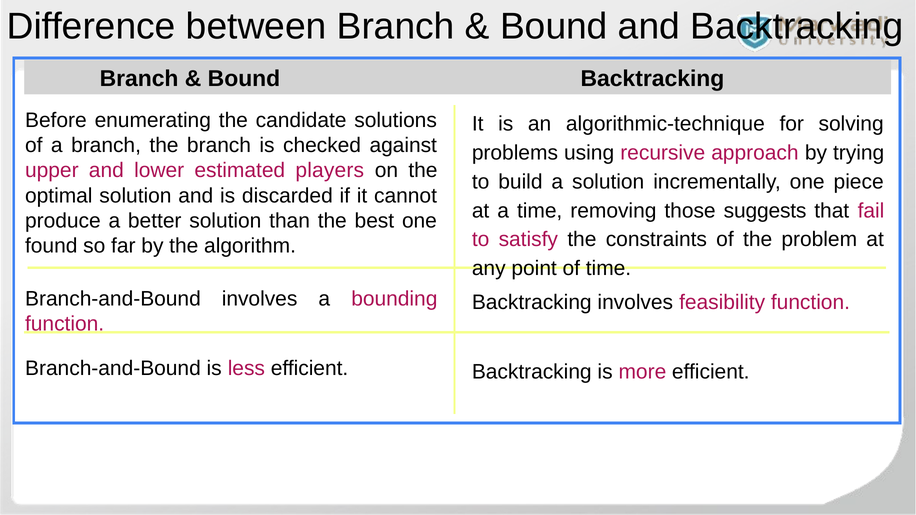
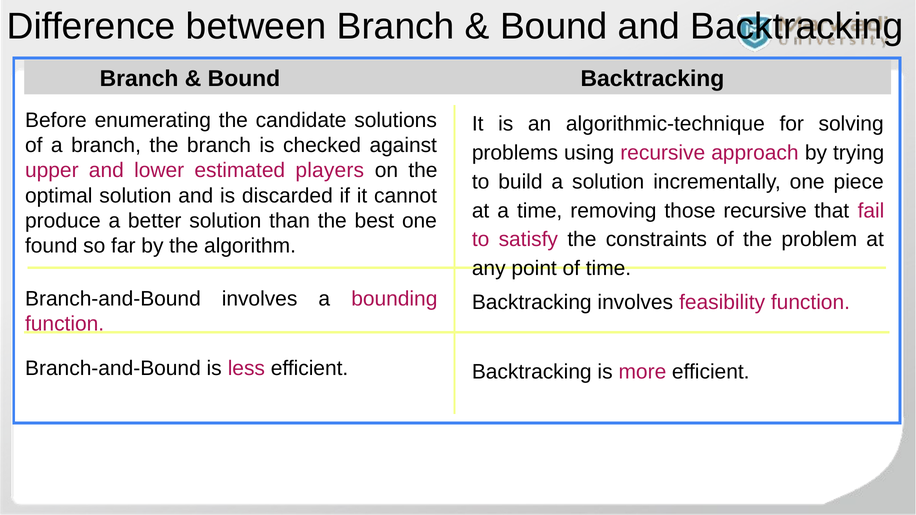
those suggests: suggests -> recursive
